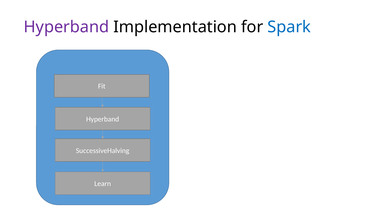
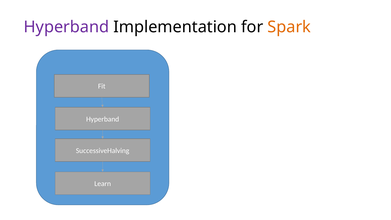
Spark colour: blue -> orange
